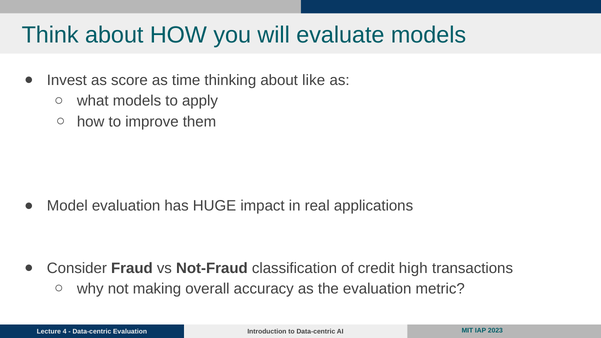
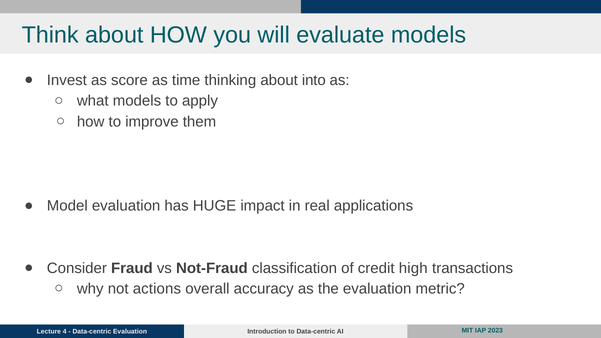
like: like -> into
making: making -> actions
